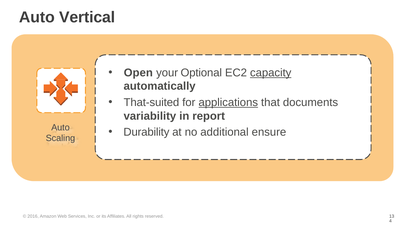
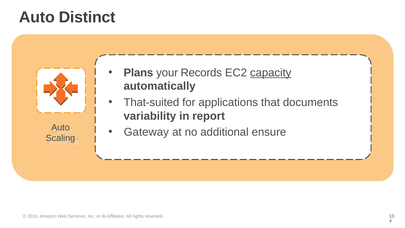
Vertical: Vertical -> Distinct
Open: Open -> Plans
Optional: Optional -> Records
applications underline: present -> none
Durability: Durability -> Gateway
